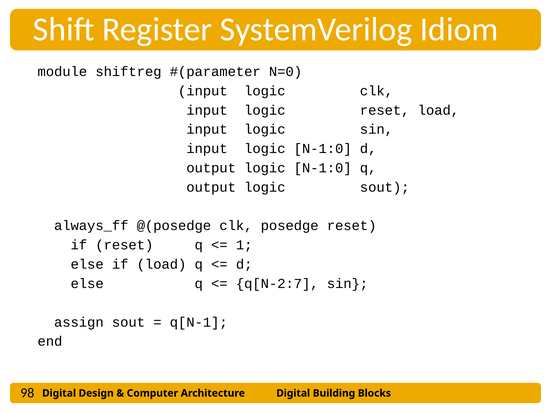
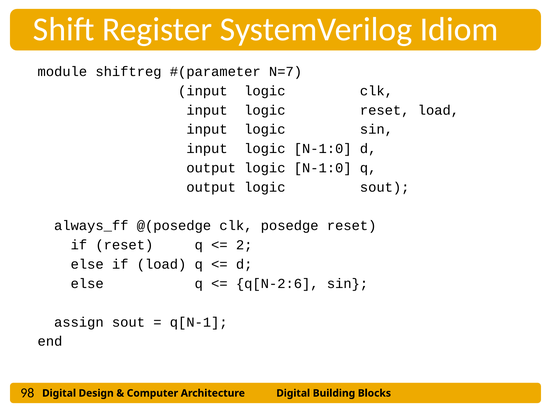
N=0: N=0 -> N=7
1: 1 -> 2
q[N-2:7: q[N-2:7 -> q[N-2:6
